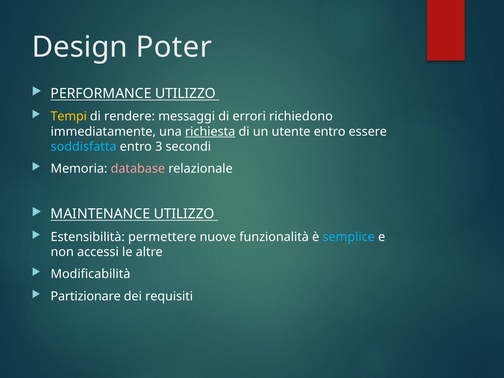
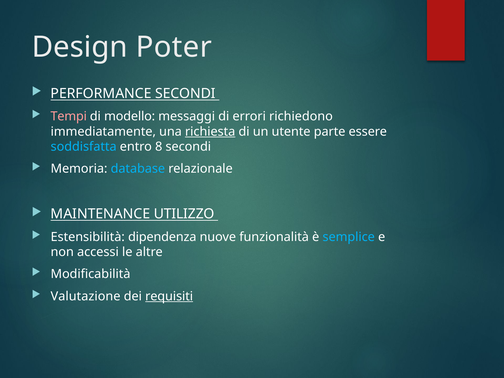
PERFORMANCE UTILIZZO: UTILIZZO -> SECONDI
Tempi colour: yellow -> pink
rendere: rendere -> modello
utente entro: entro -> parte
3: 3 -> 8
database colour: pink -> light blue
permettere: permettere -> dipendenza
Partizionare: Partizionare -> Valutazione
requisiti underline: none -> present
